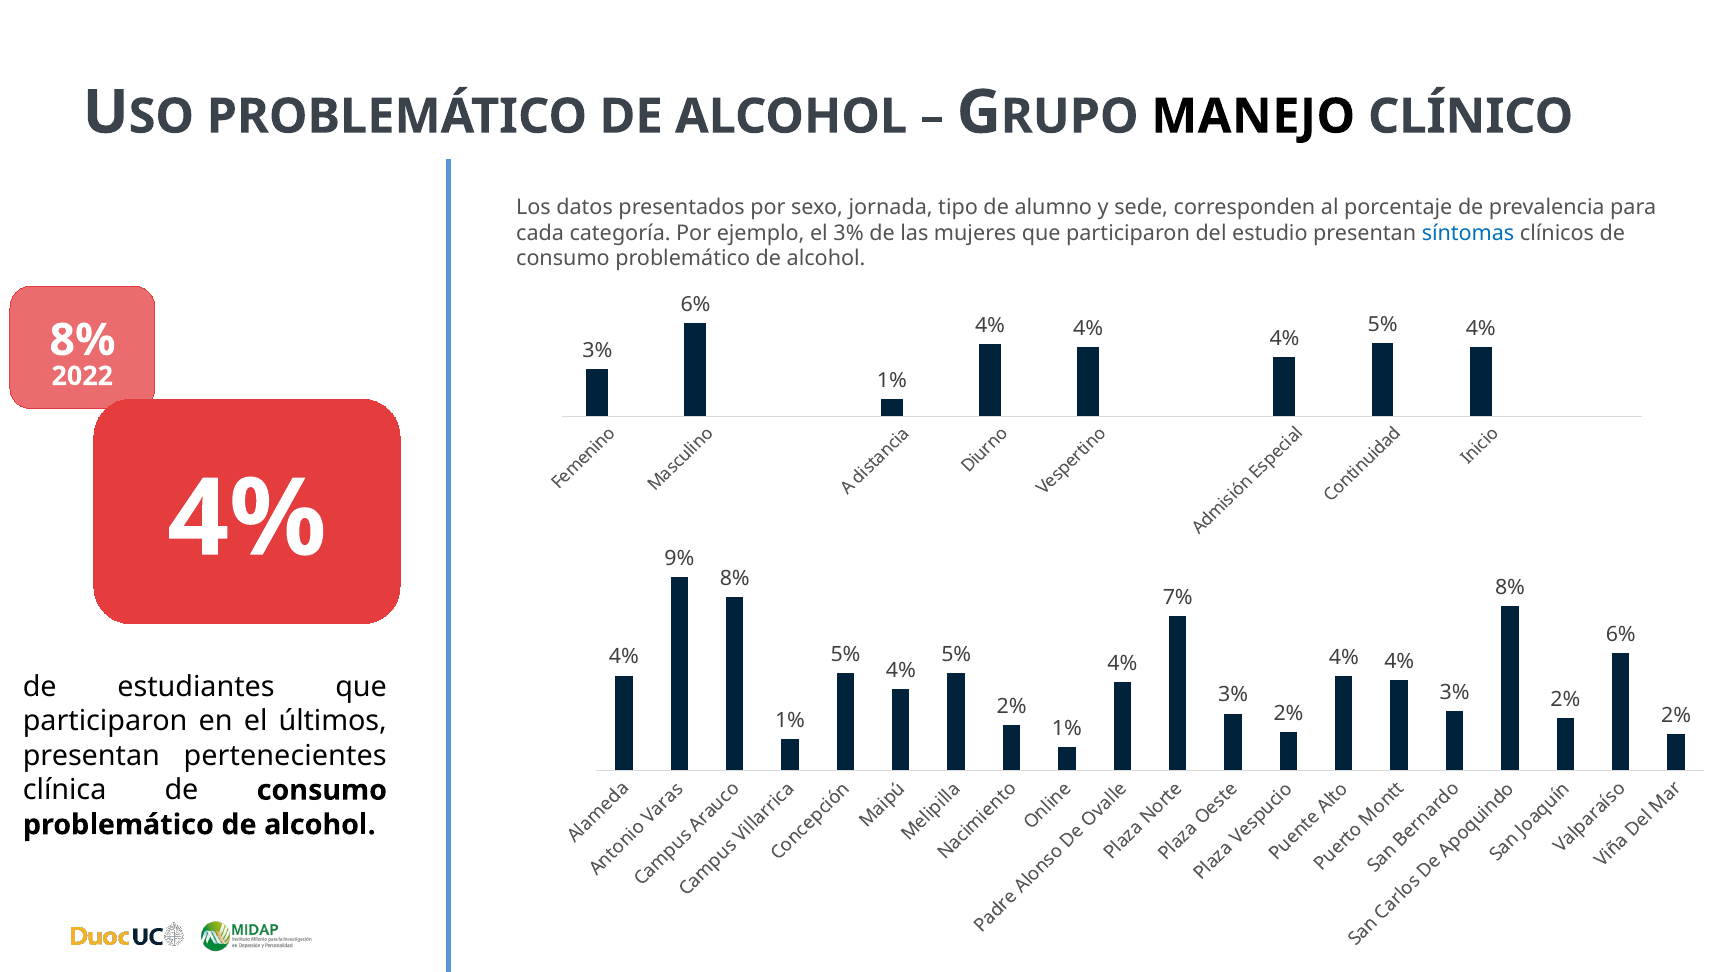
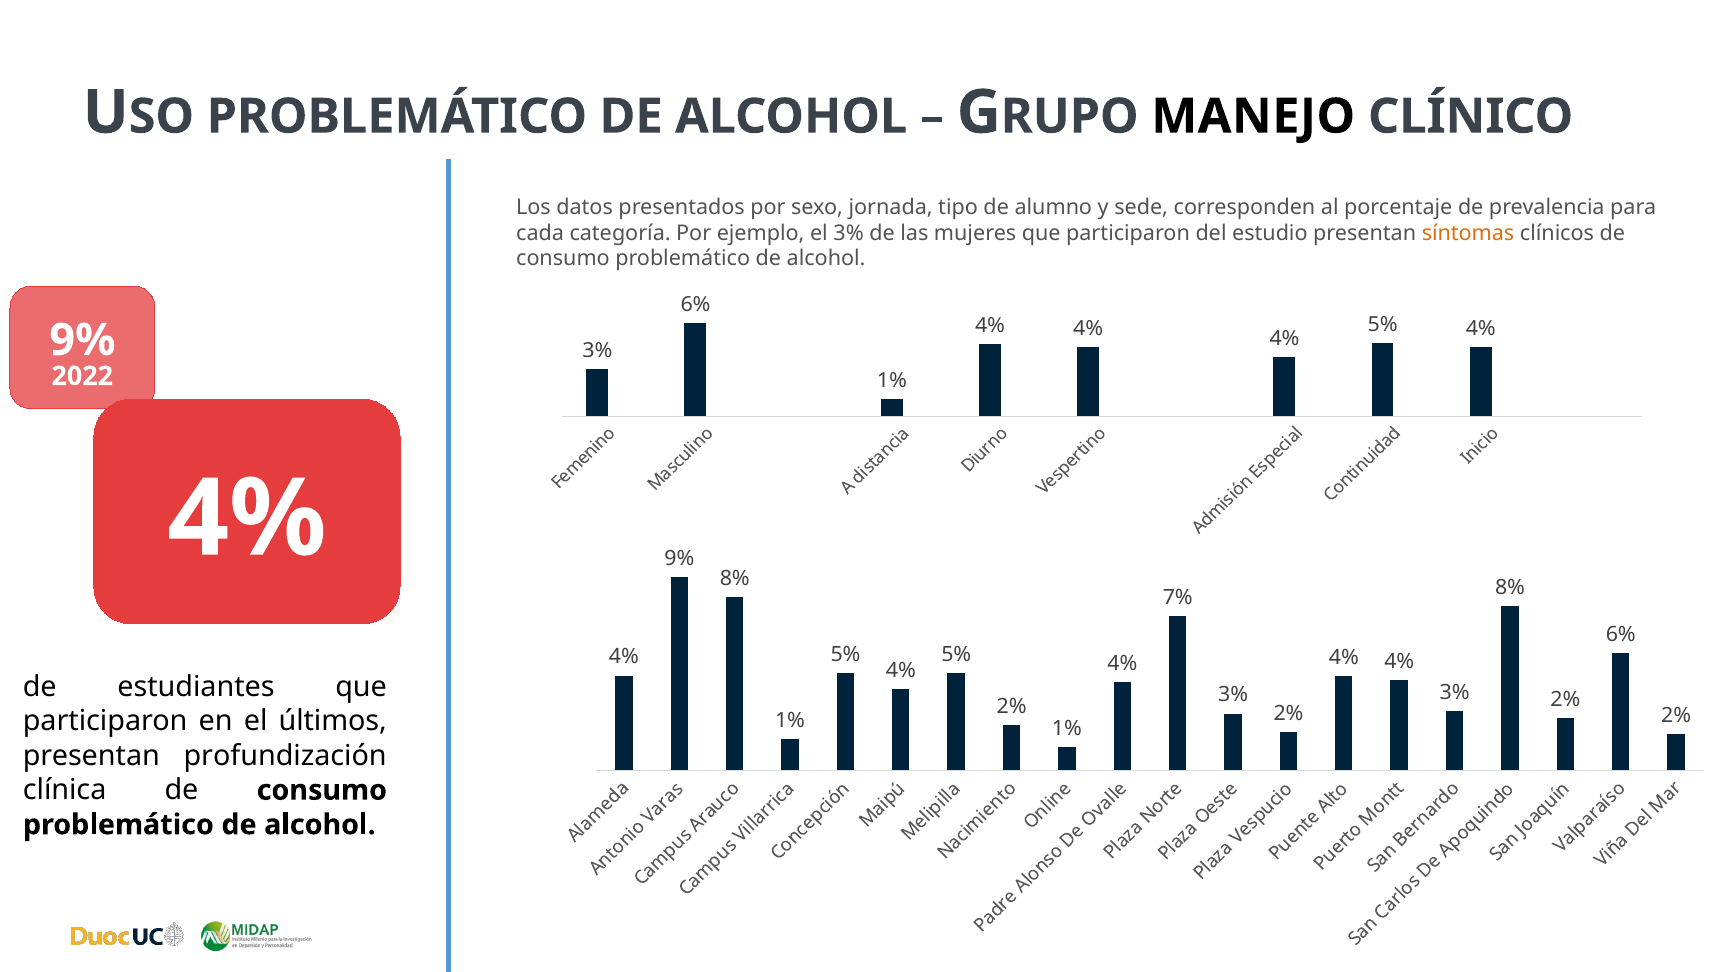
síntomas colour: blue -> orange
8% at (83, 340): 8% -> 9%
pertenecientes: pertenecientes -> profundización
